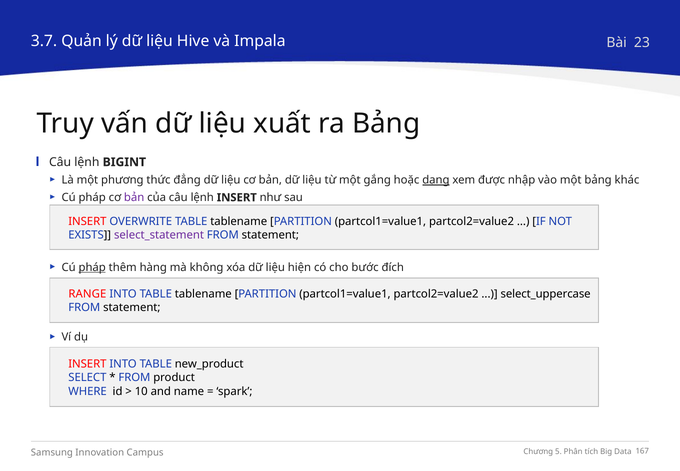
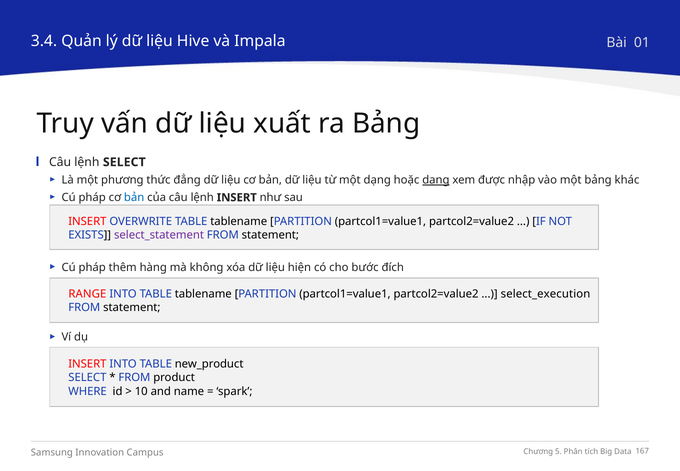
3.7: 3.7 -> 3.4
23: 23 -> 01
lệnh BIGINT: BIGINT -> SELECT
một gắng: gắng -> dạng
bản at (134, 197) colour: purple -> blue
pháp at (92, 267) underline: present -> none
select_uppercase: select_uppercase -> select_execution
